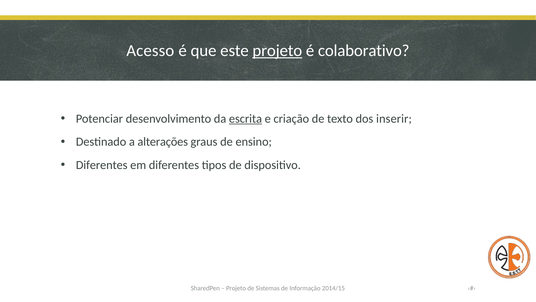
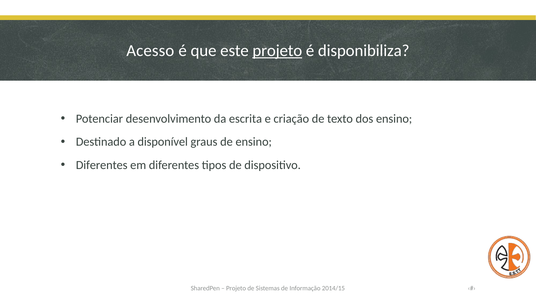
colaborativo: colaborativo -> disponibiliza
escrita underline: present -> none
dos inserir: inserir -> ensino
alterações: alterações -> disponível
